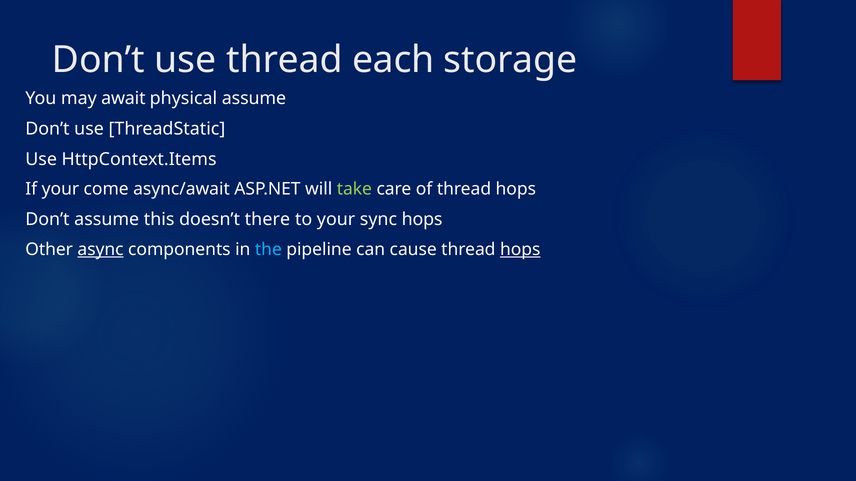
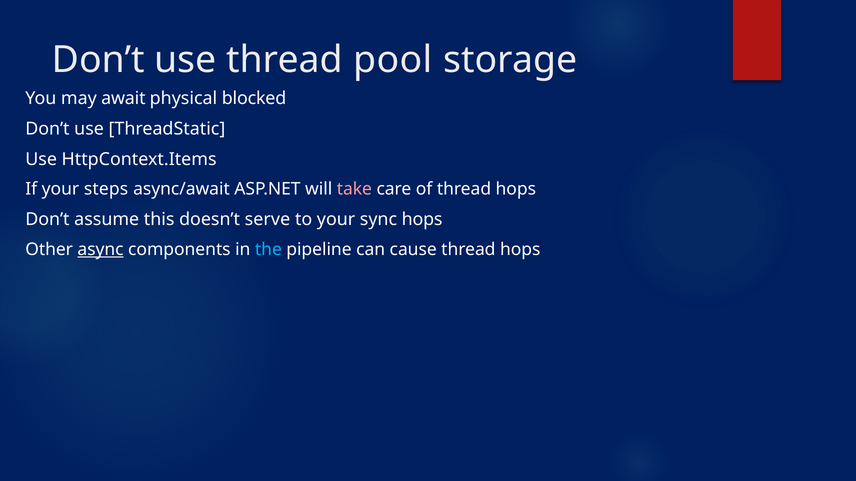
each: each -> pool
physical assume: assume -> blocked
come: come -> steps
take colour: light green -> pink
there: there -> serve
hops at (520, 250) underline: present -> none
